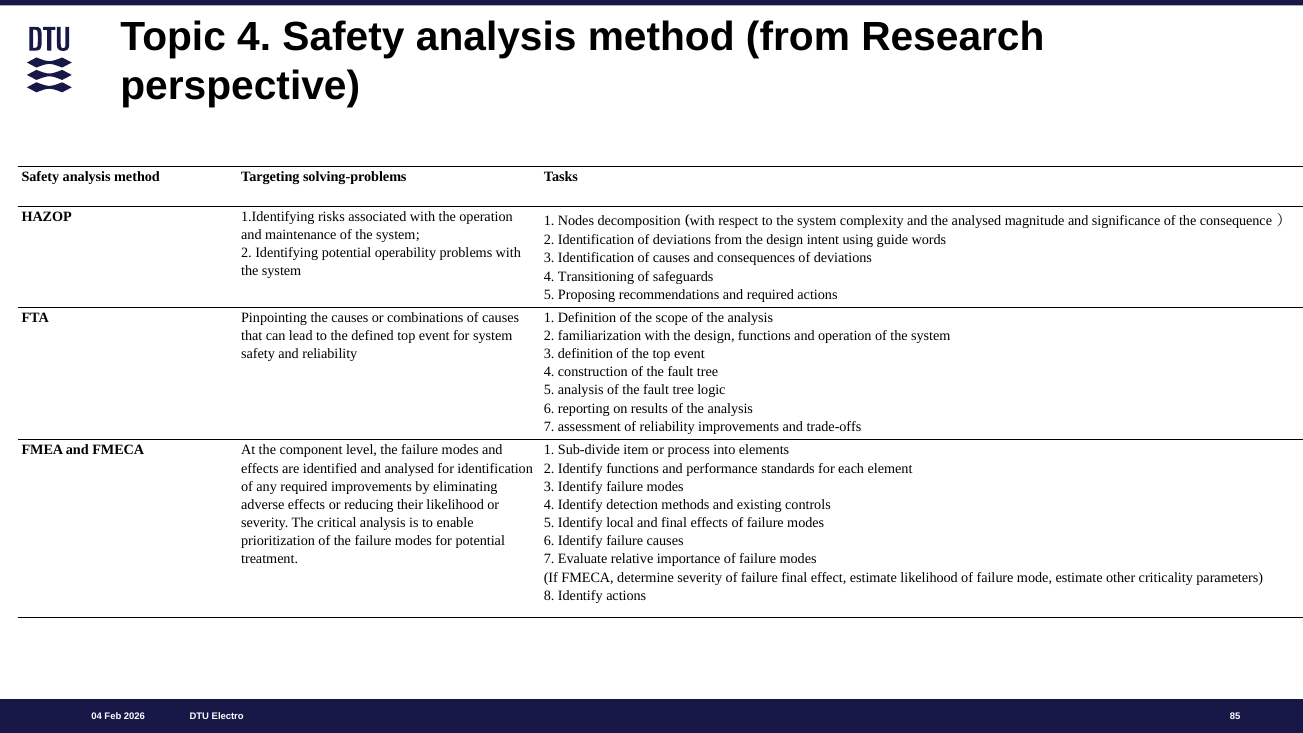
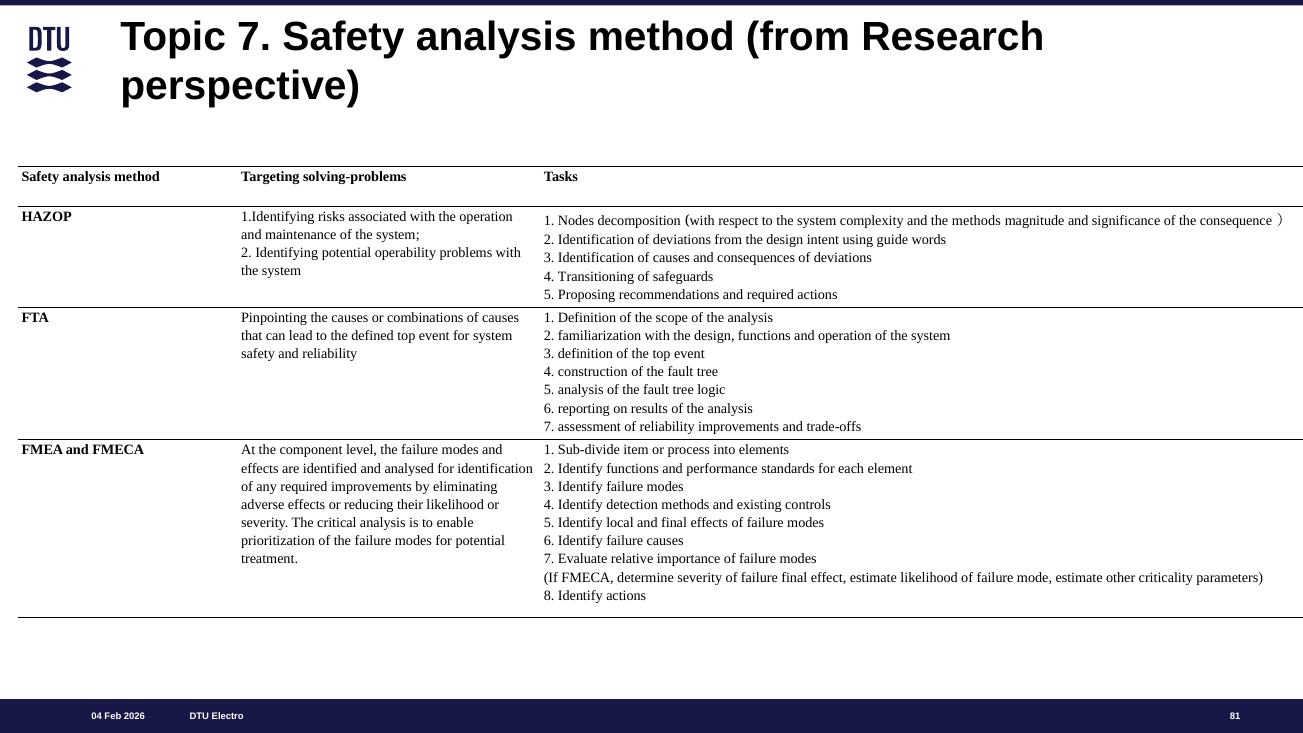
Topic 4: 4 -> 7
the analysed: analysed -> methods
85: 85 -> 81
